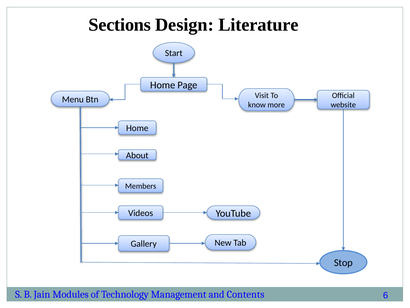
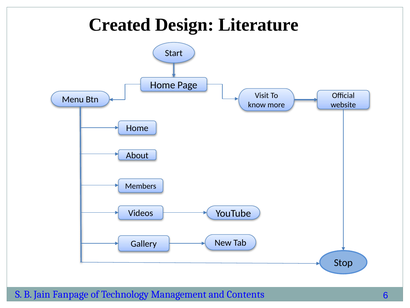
Sections: Sections -> Created
Modules: Modules -> Fanpage
